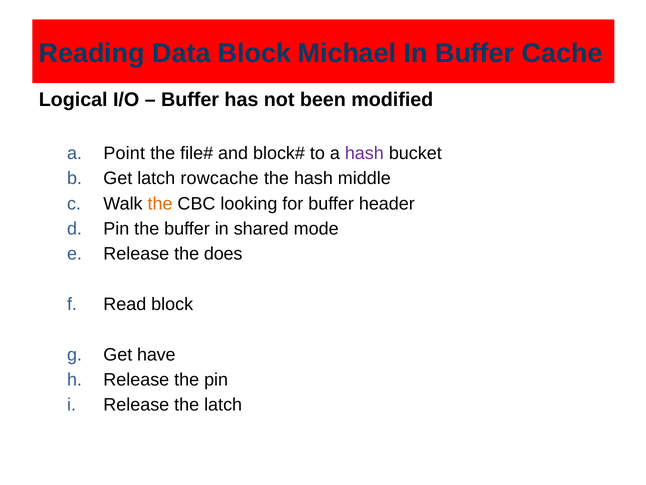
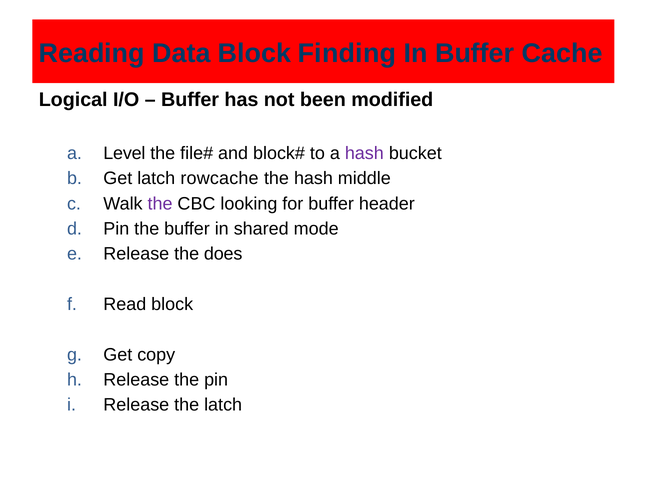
Michael: Michael -> Finding
Point: Point -> Level
the at (160, 203) colour: orange -> purple
have: have -> copy
